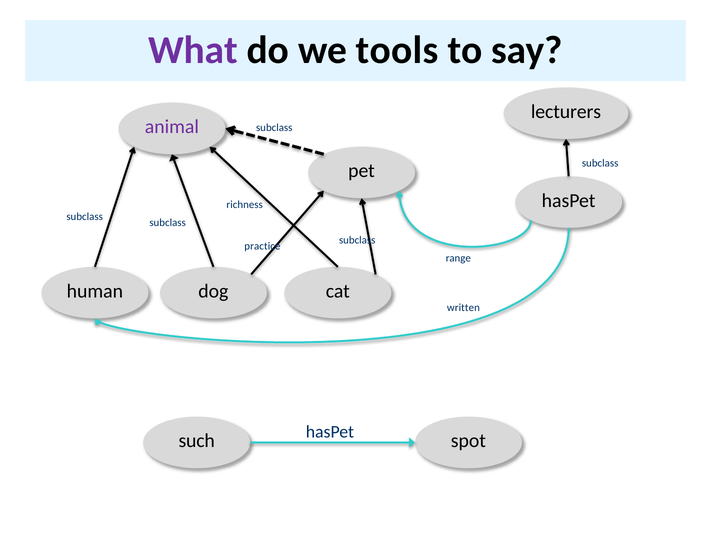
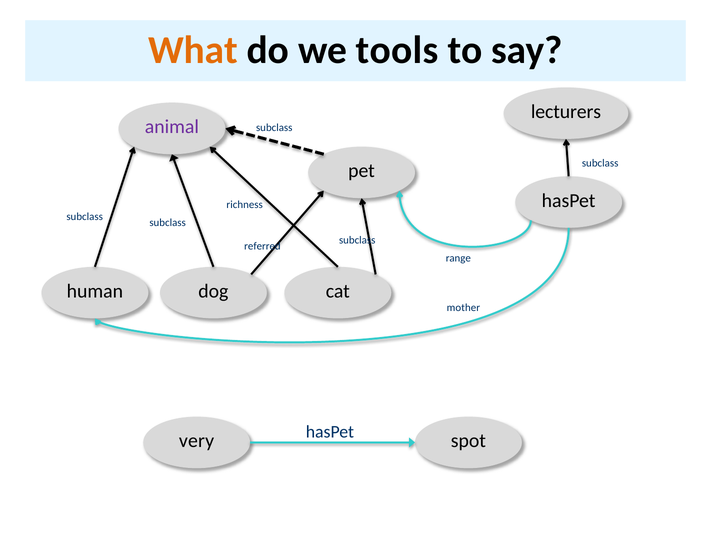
What colour: purple -> orange
practice: practice -> referred
written: written -> mother
such: such -> very
